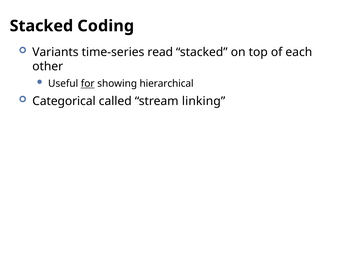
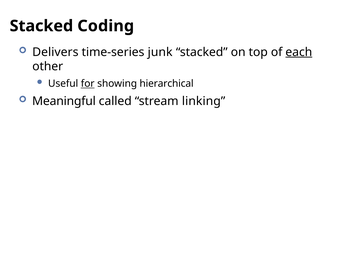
Variants: Variants -> Delivers
read: read -> junk
each underline: none -> present
Categorical: Categorical -> Meaningful
